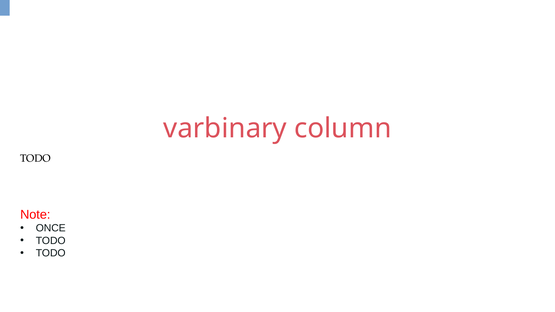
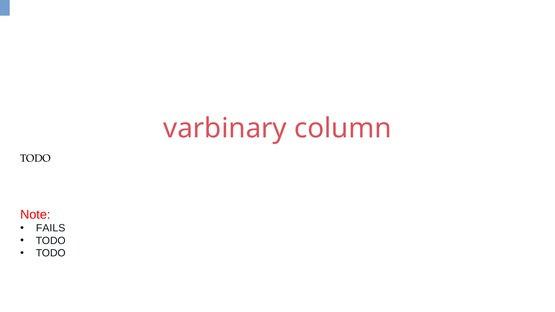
ONCE: ONCE -> FAILS
